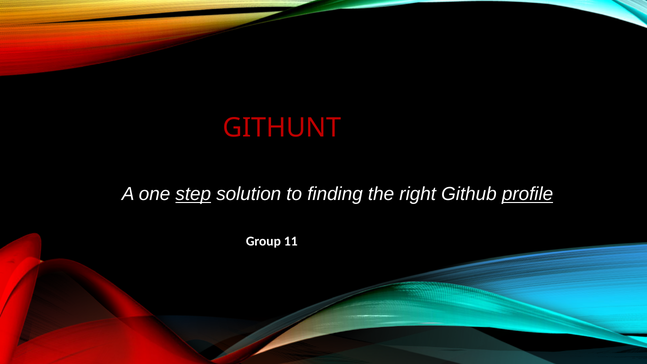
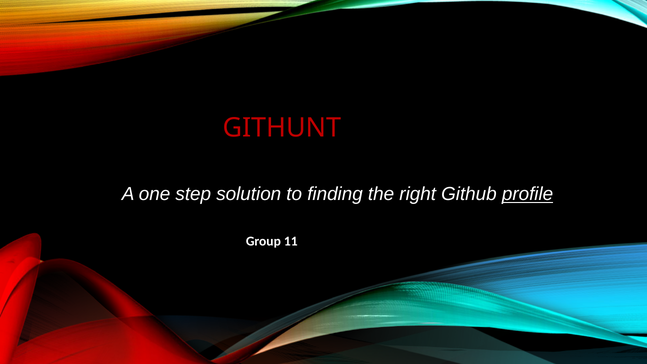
step underline: present -> none
